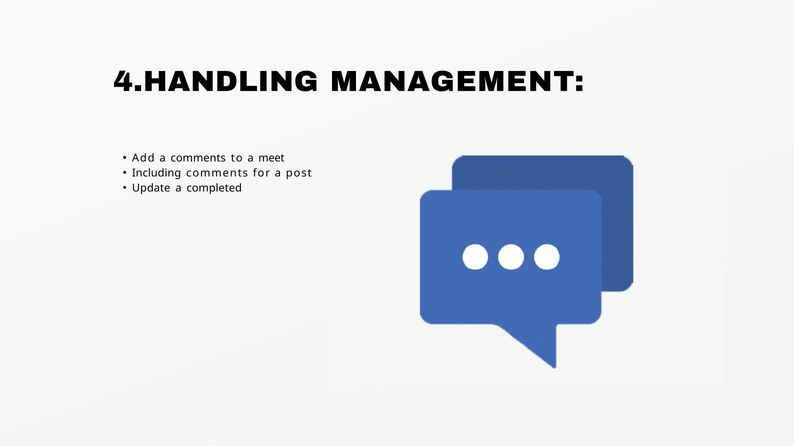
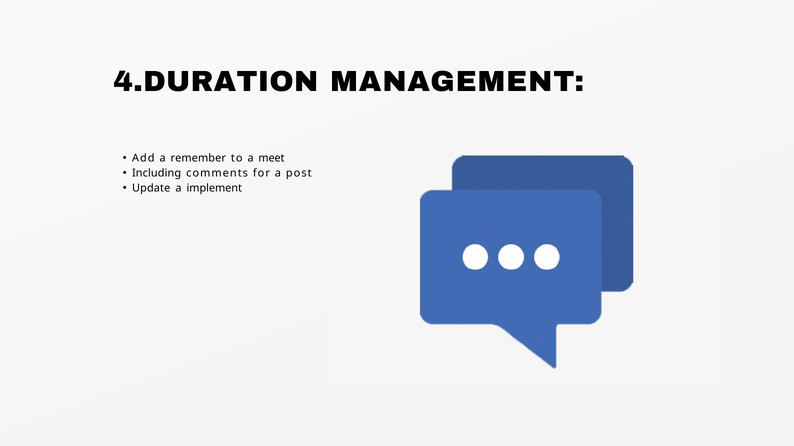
4.HANDLING: 4.HANDLING -> 4.DURATION
a comments: comments -> remember
completed: completed -> implement
